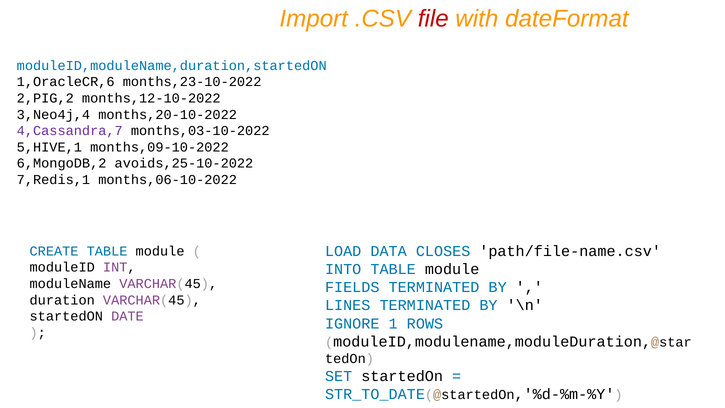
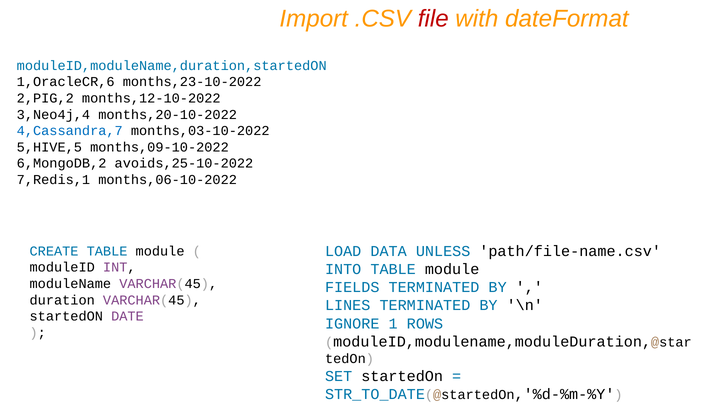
4,Cassandra,7 colour: purple -> blue
5,HIVE,1: 5,HIVE,1 -> 5,HIVE,5
CLOSES: CLOSES -> UNLESS
